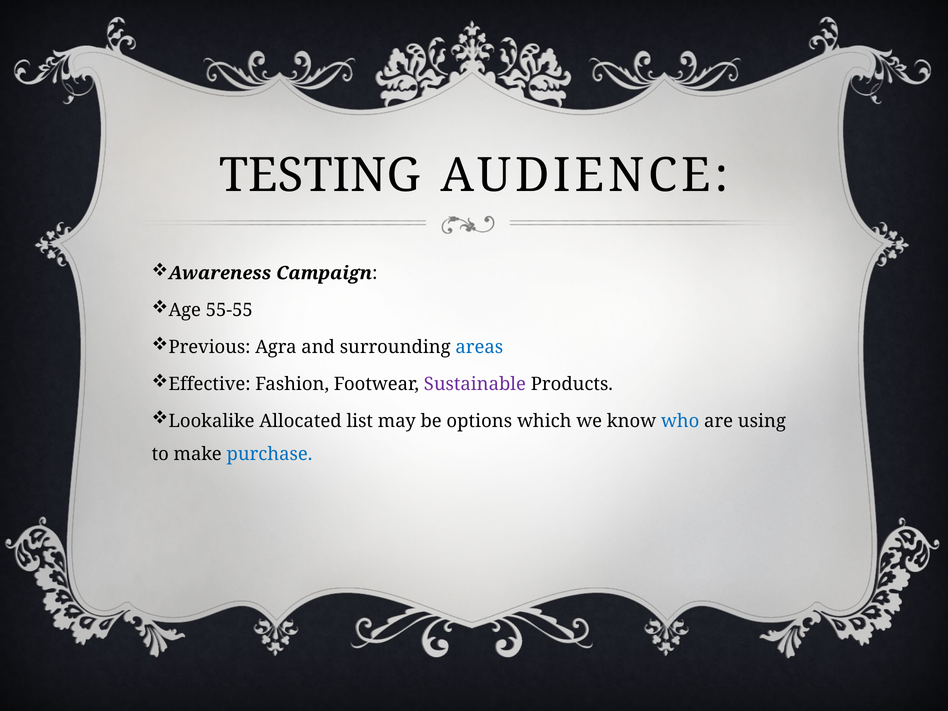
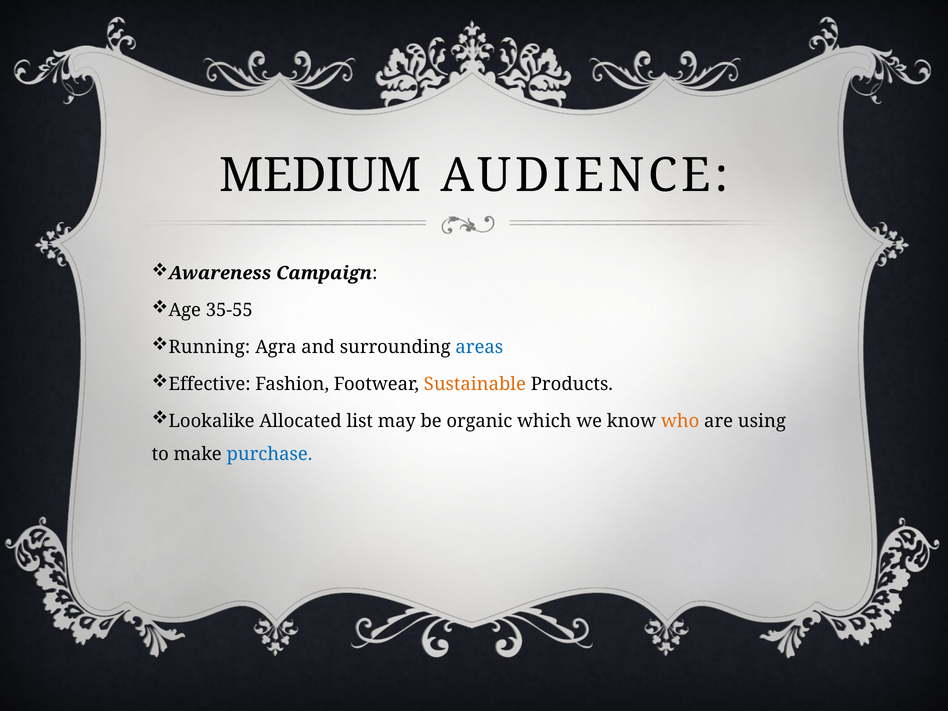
TESTING: TESTING -> MEDIUM
55-55: 55-55 -> 35-55
Previous: Previous -> Running
Sustainable colour: purple -> orange
options: options -> organic
who colour: blue -> orange
